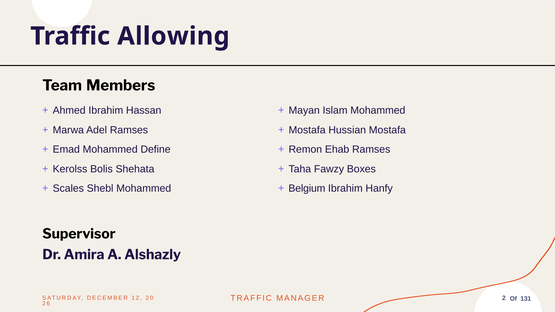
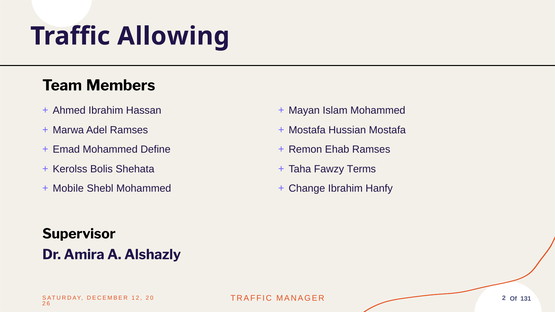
Boxes: Boxes -> Terms
Scales: Scales -> Mobile
Belgium: Belgium -> Change
